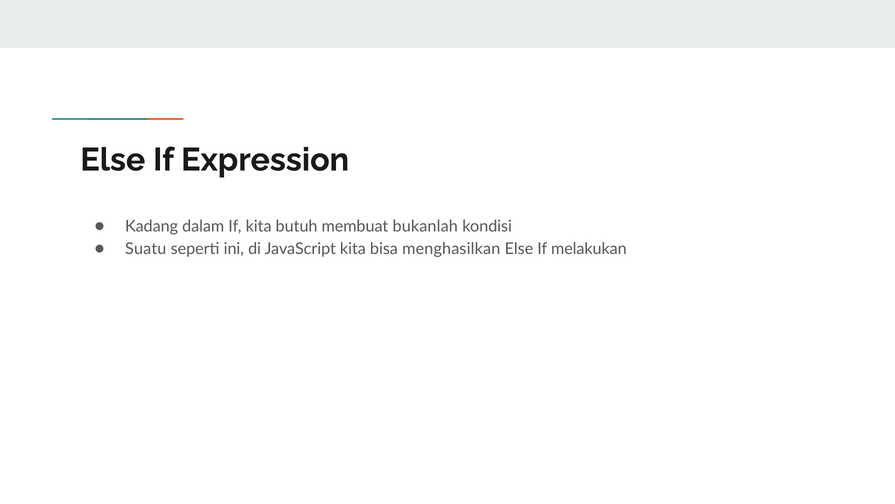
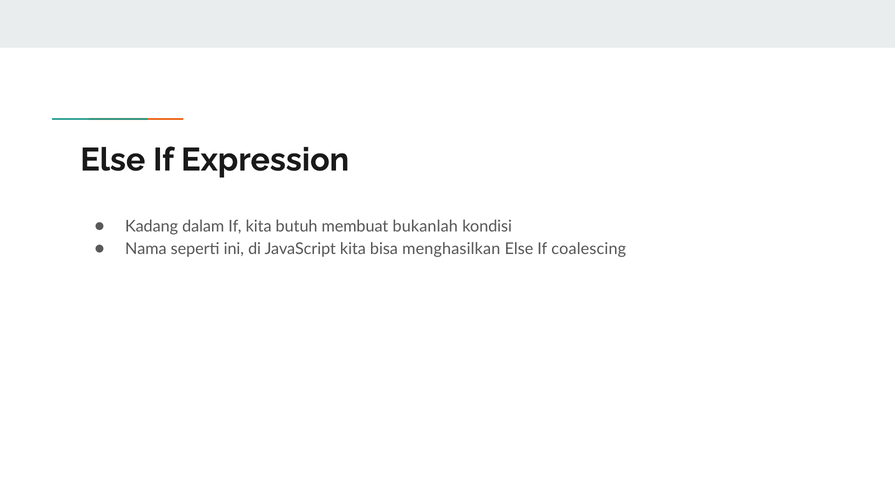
Suatu: Suatu -> Nama
melakukan: melakukan -> coalescing
